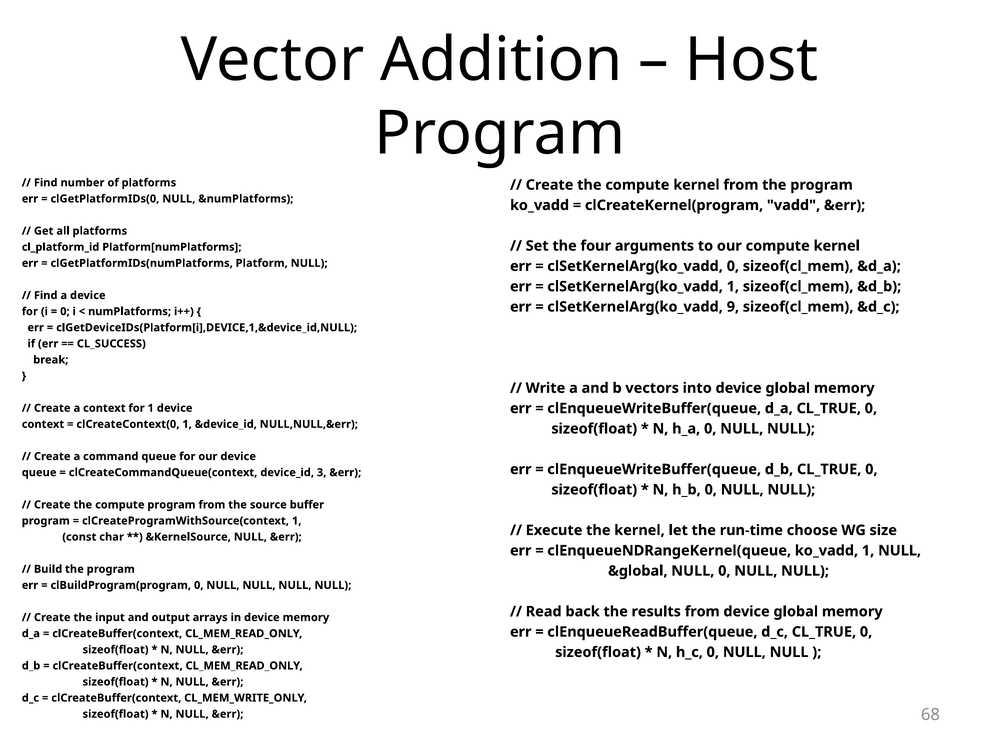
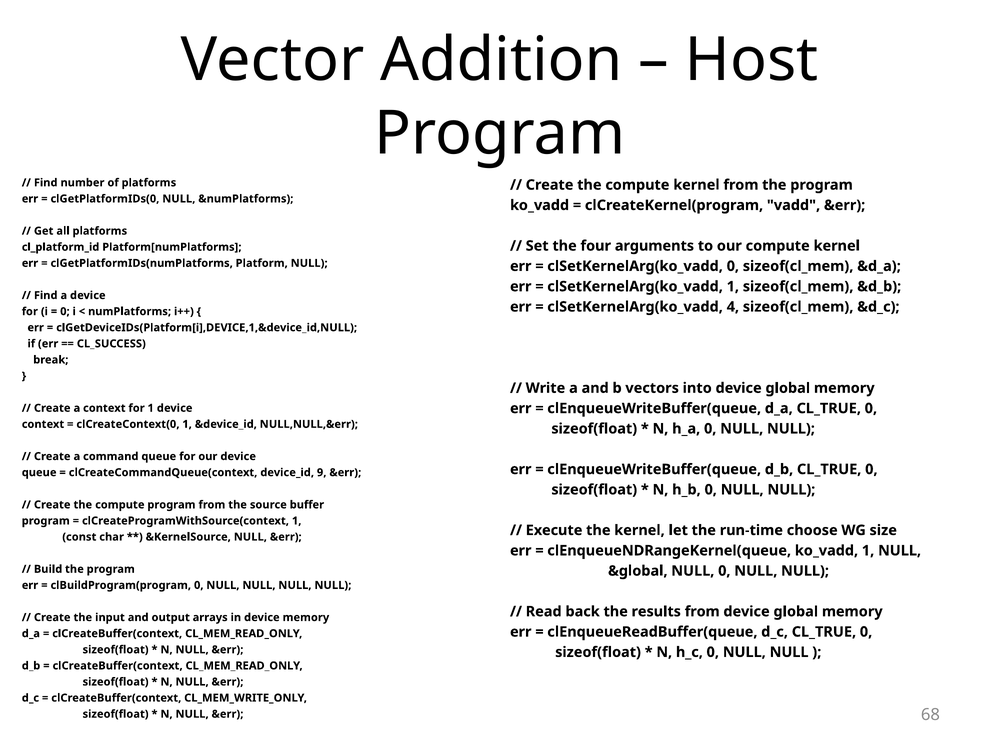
9: 9 -> 4
3: 3 -> 9
